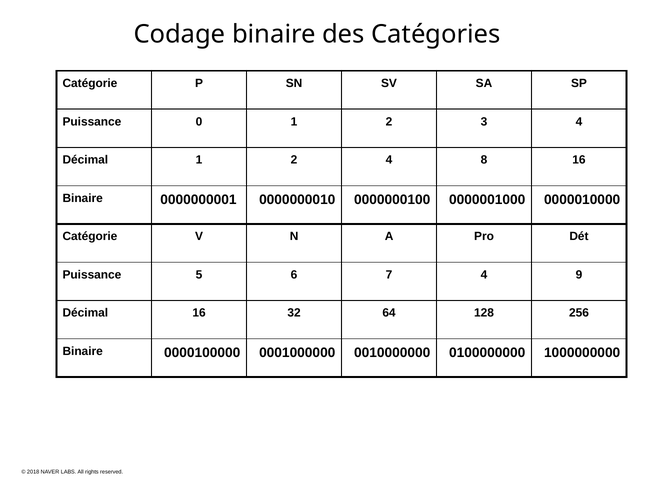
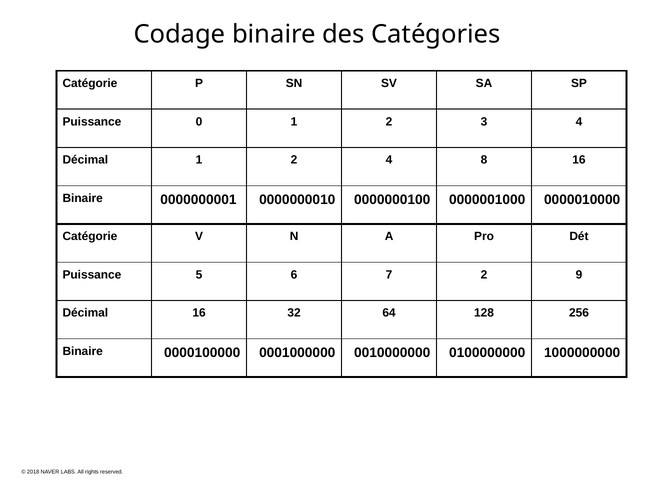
7 4: 4 -> 2
